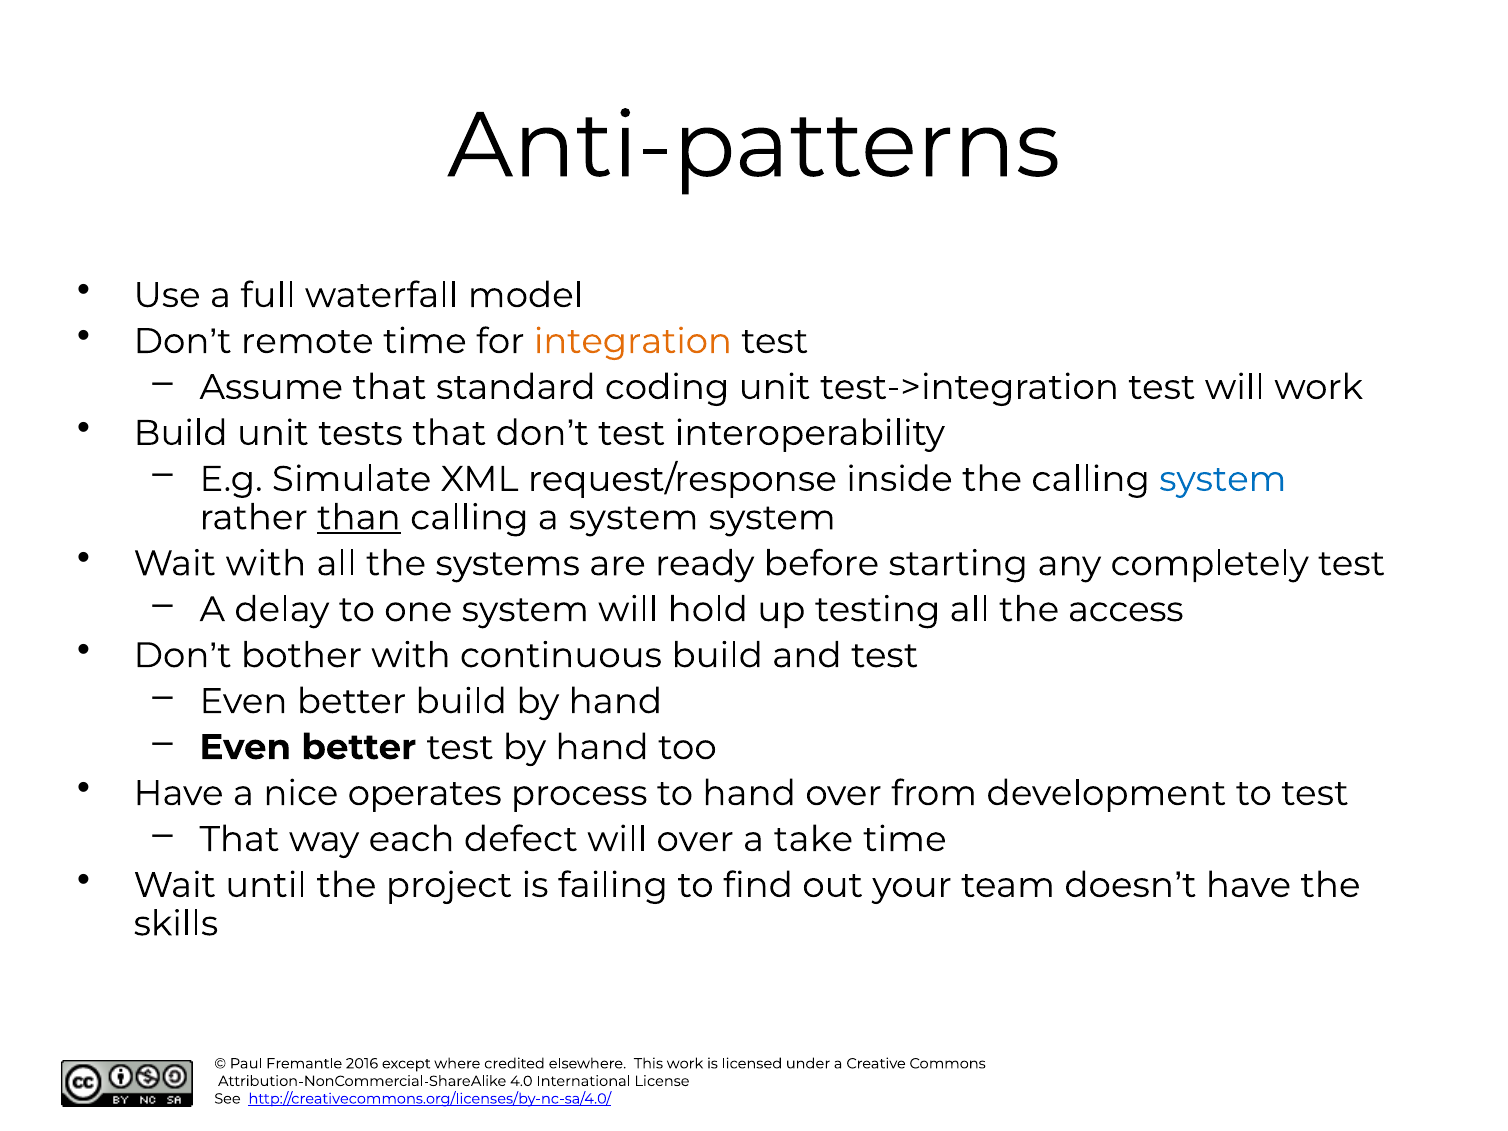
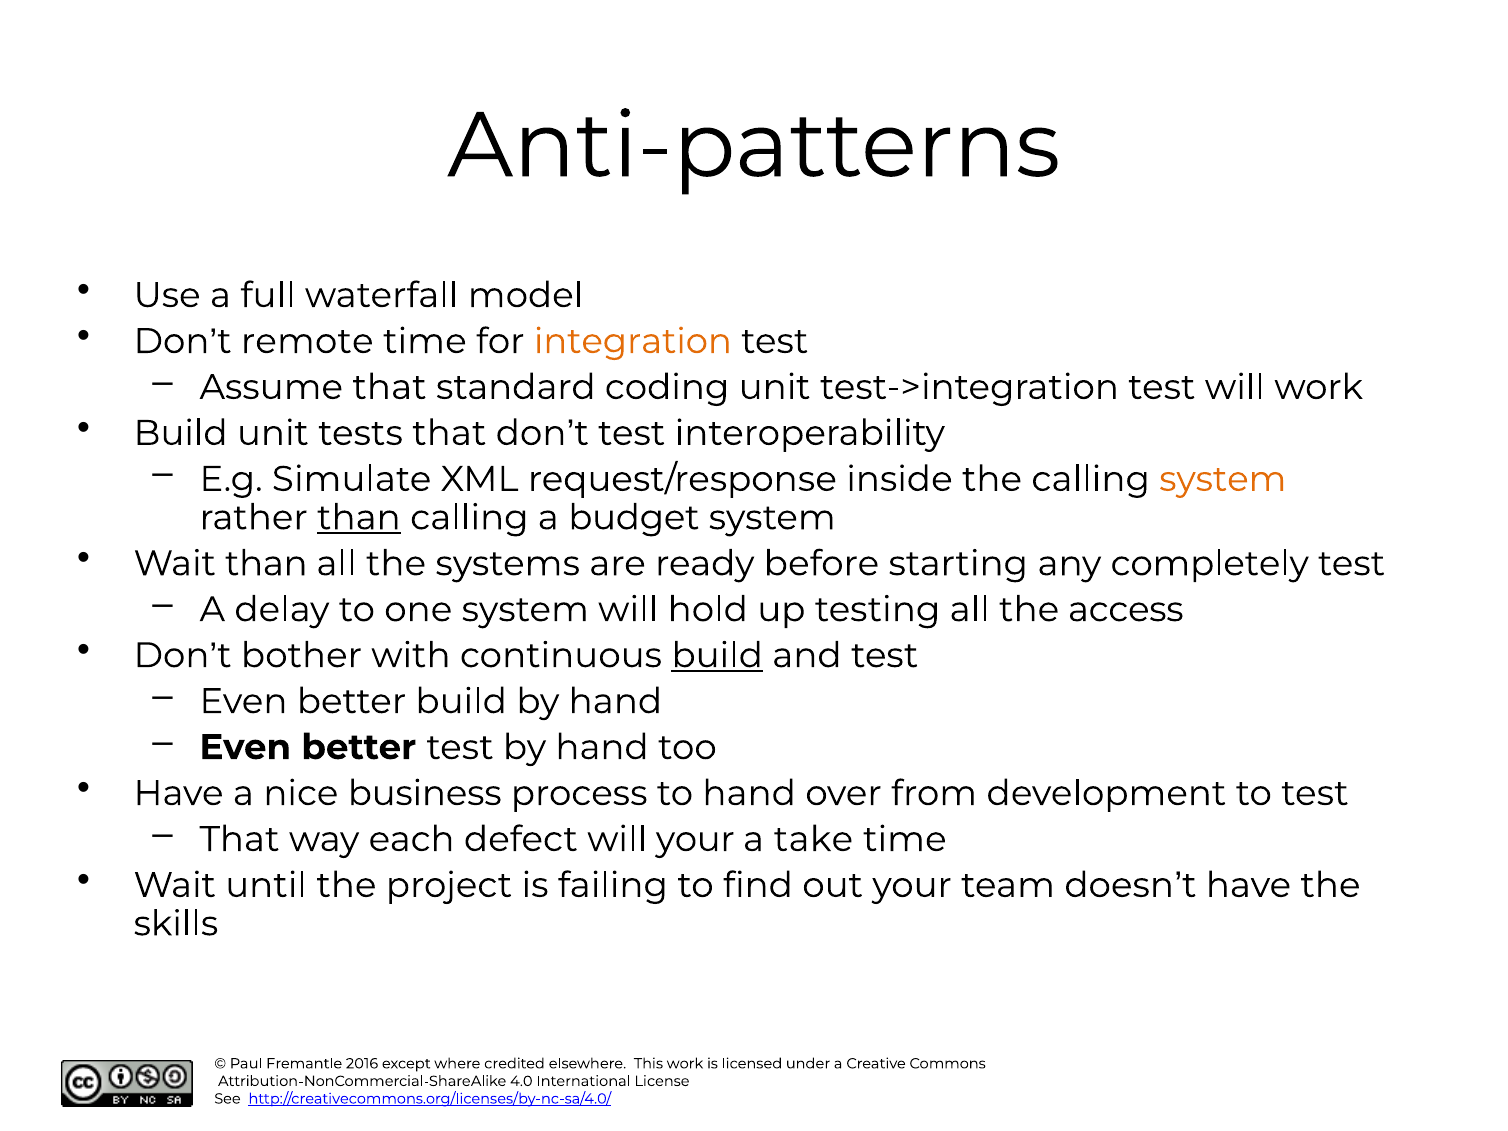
system at (1223, 479) colour: blue -> orange
a system: system -> budget
Wait with: with -> than
build at (717, 655) underline: none -> present
operates: operates -> business
will over: over -> your
